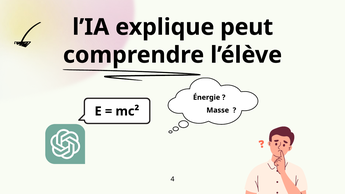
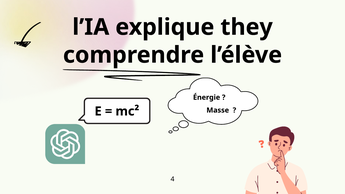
peut: peut -> they
